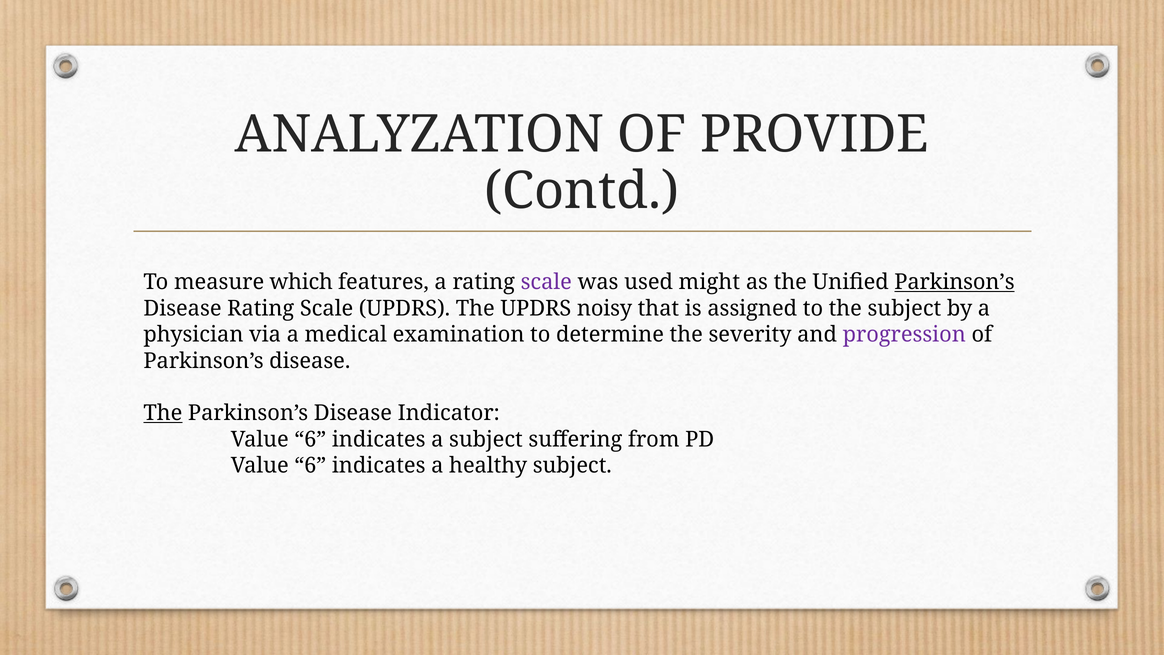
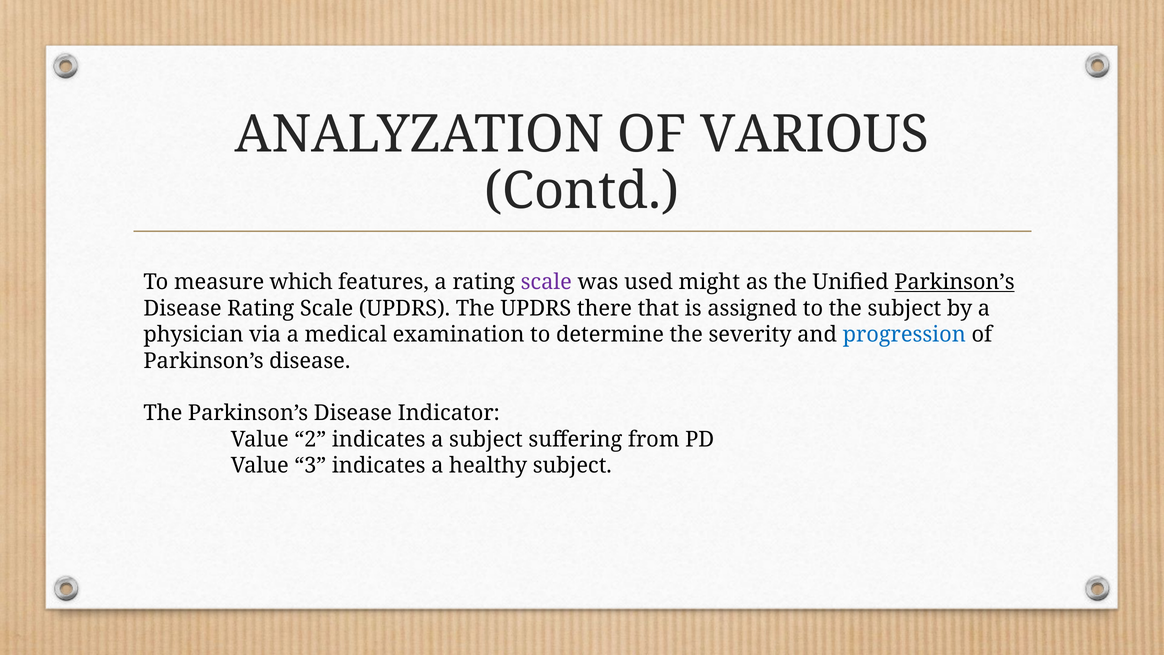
PROVIDE: PROVIDE -> VARIOUS
noisy: noisy -> there
progression colour: purple -> blue
The at (163, 413) underline: present -> none
6 at (310, 439): 6 -> 2
6 at (310, 465): 6 -> 3
